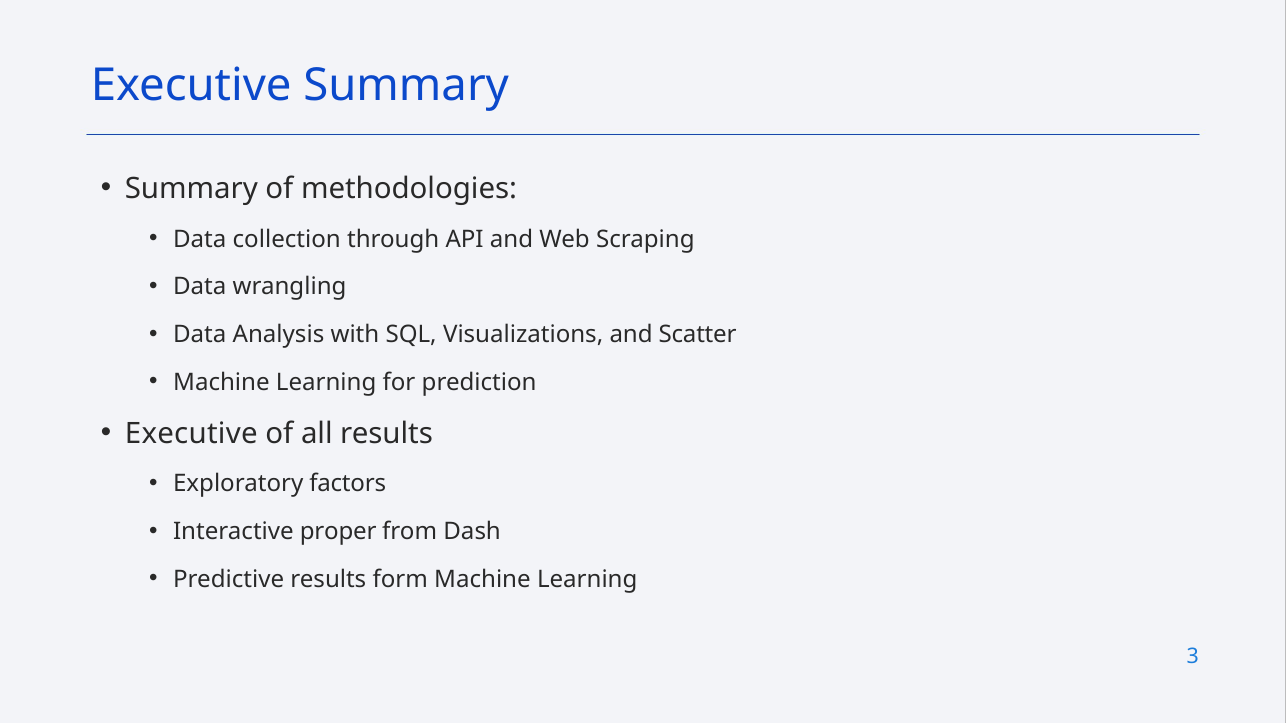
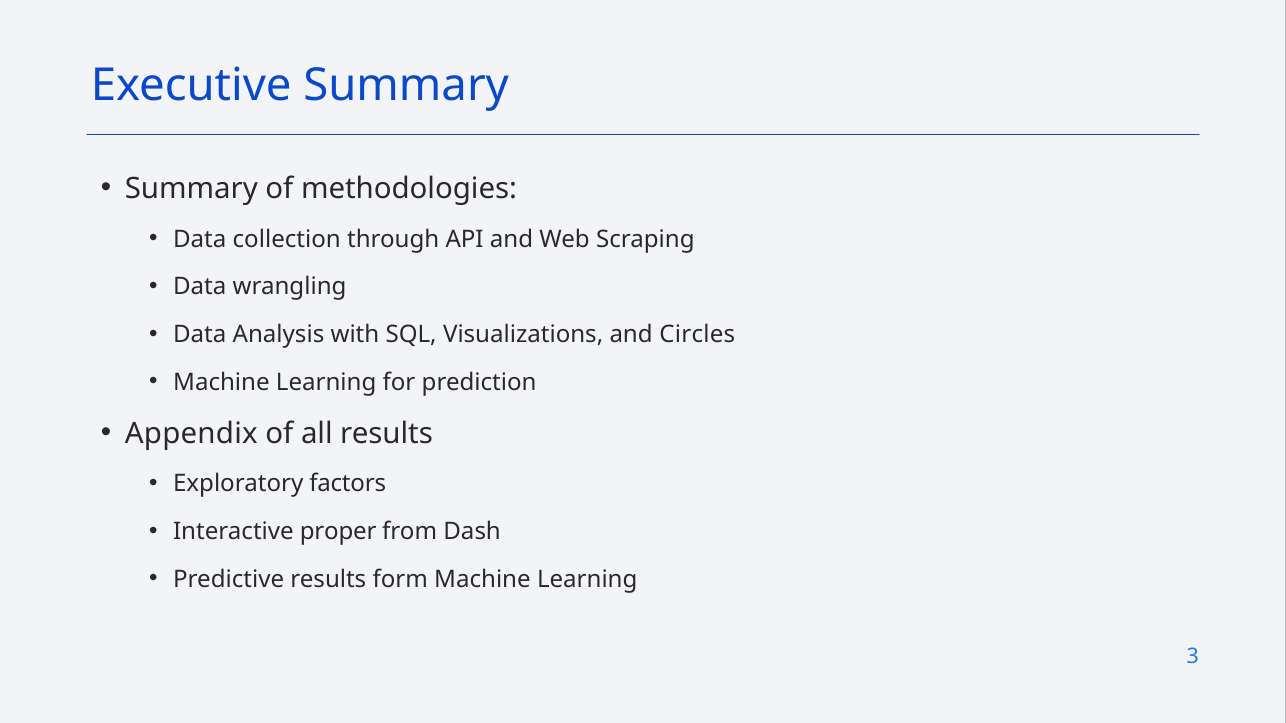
Scatter: Scatter -> Circles
Executive at (191, 434): Executive -> Appendix
